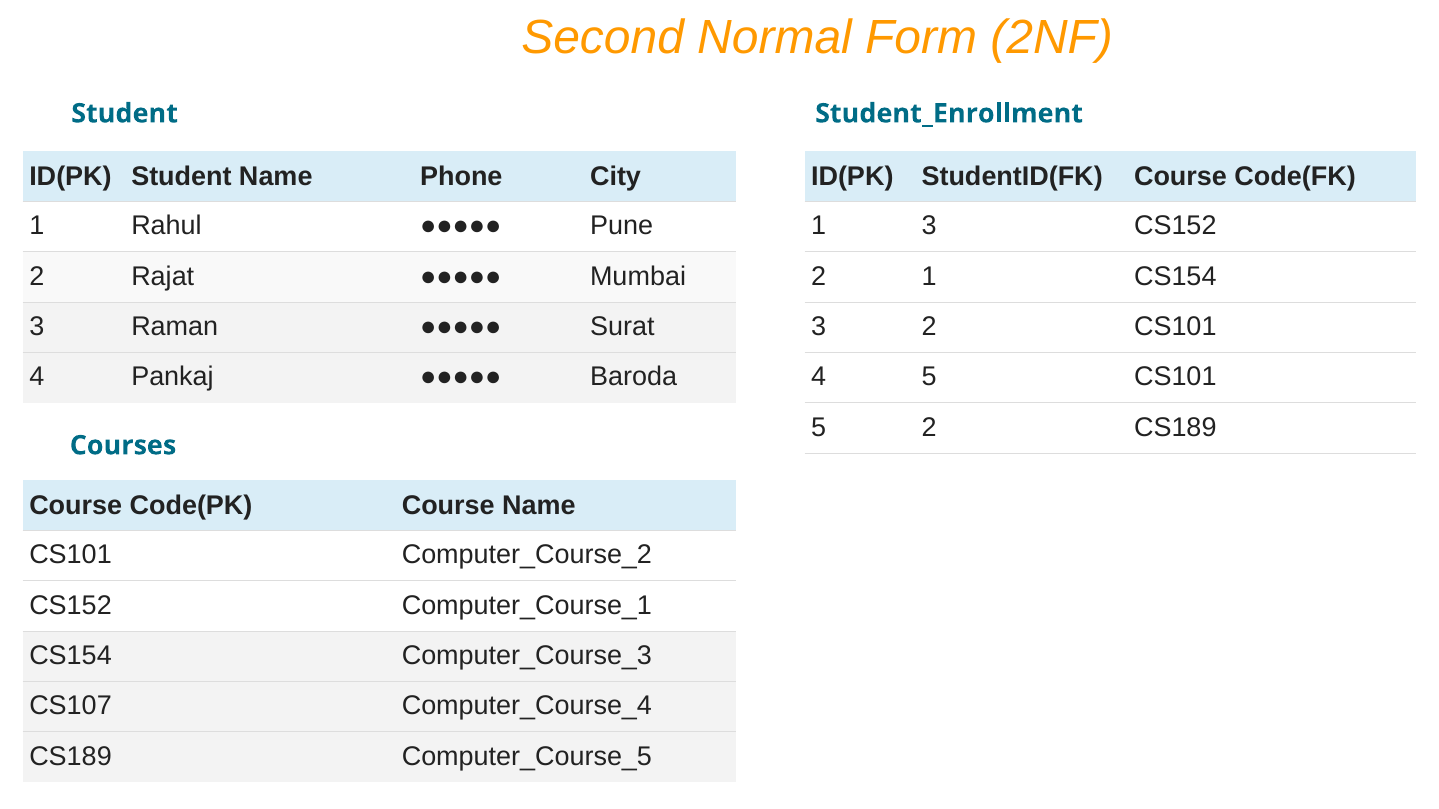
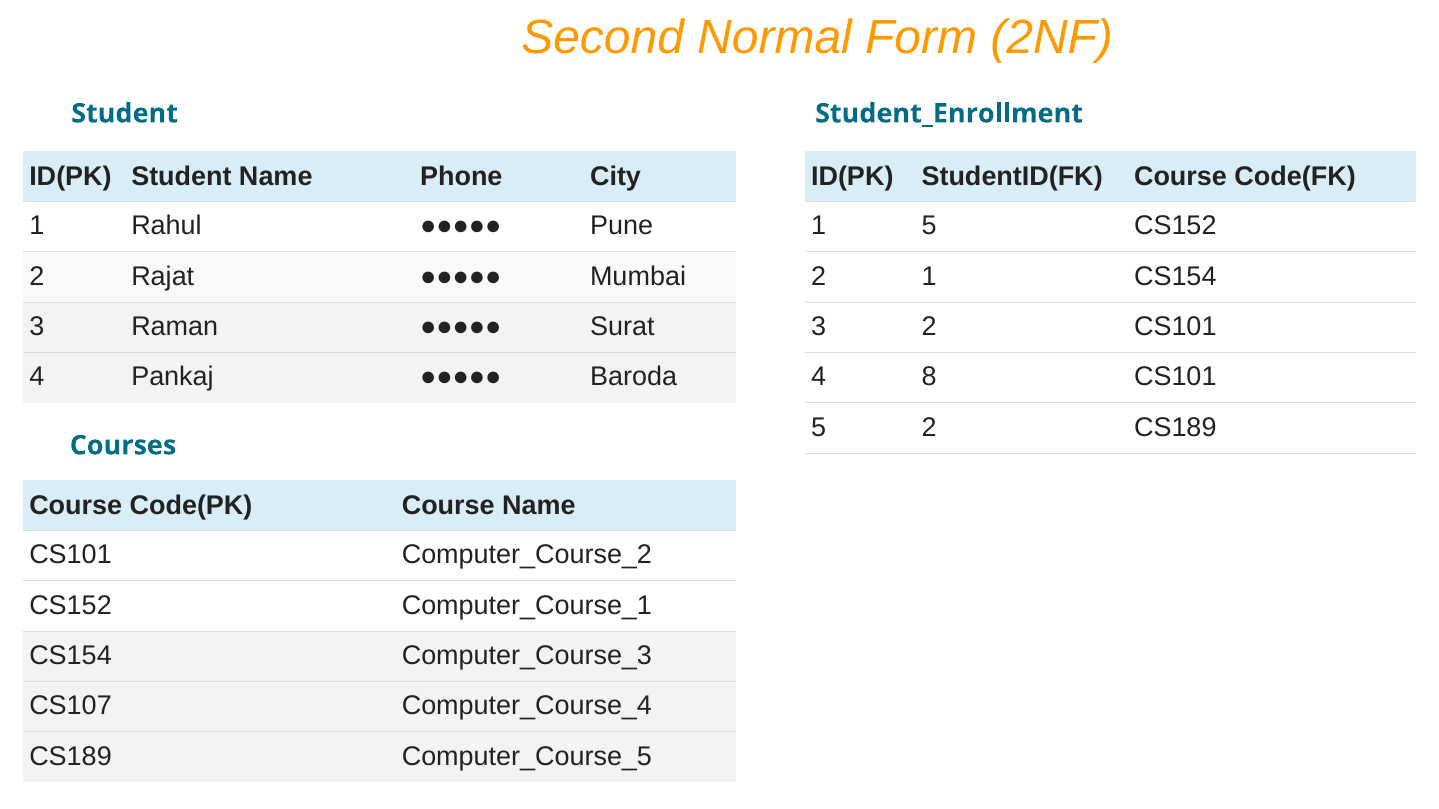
1 3: 3 -> 5
4 5: 5 -> 8
